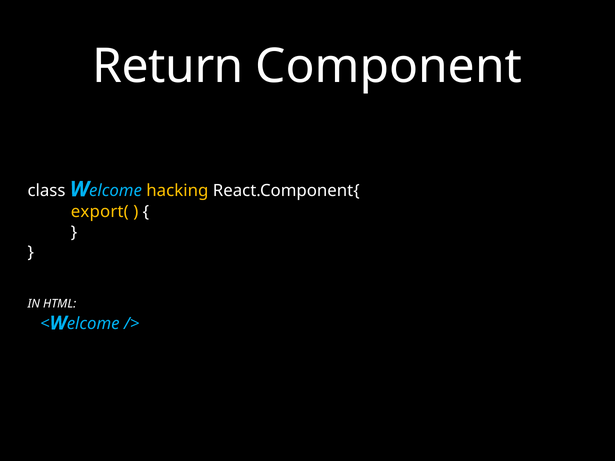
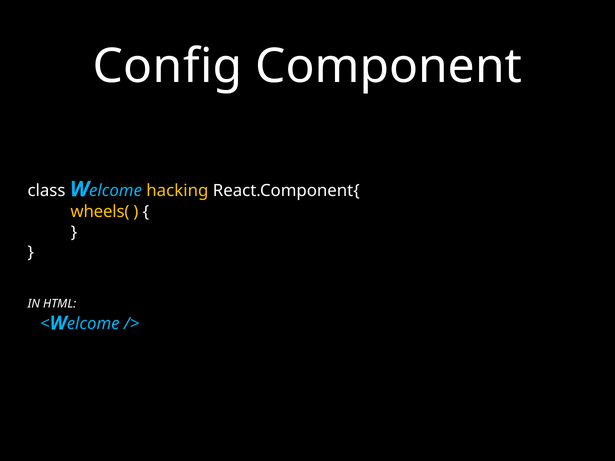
Return: Return -> Config
export(: export( -> wheels(
